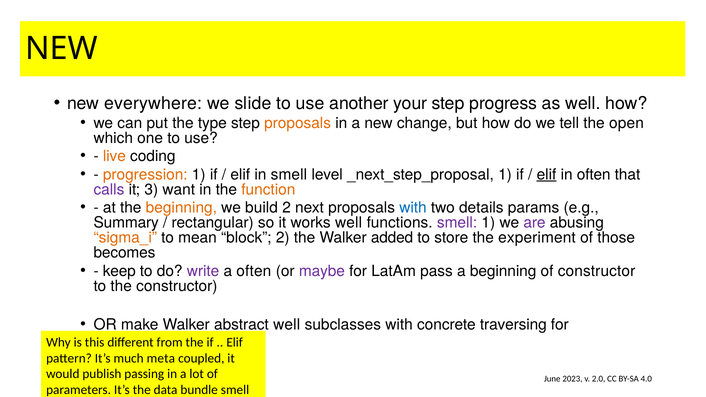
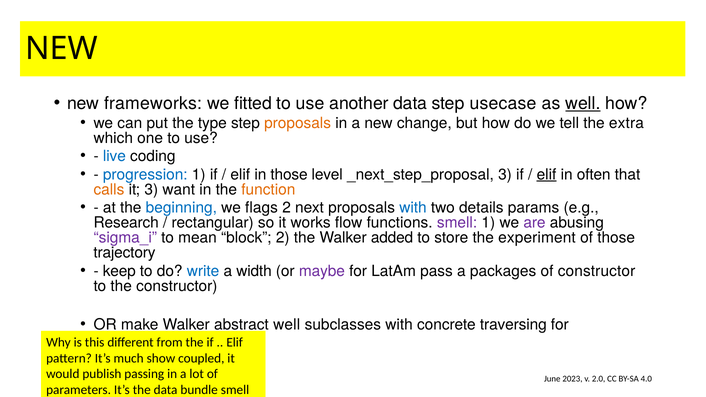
everywhere: everywhere -> frameworks
slide: slide -> fitted
another your: your -> data
progress: progress -> usecase
well at (583, 104) underline: none -> present
open: open -> extra
live colour: orange -> blue
progression colour: orange -> blue
in smell: smell -> those
_next_step_proposal 1: 1 -> 3
calls colour: purple -> orange
beginning at (181, 208) colour: orange -> blue
build: build -> flags
Summary: Summary -> Research
works well: well -> flow
sigma_i colour: orange -> purple
becomes: becomes -> trajectory
write colour: purple -> blue
a often: often -> width
a beginning: beginning -> packages
meta: meta -> show
